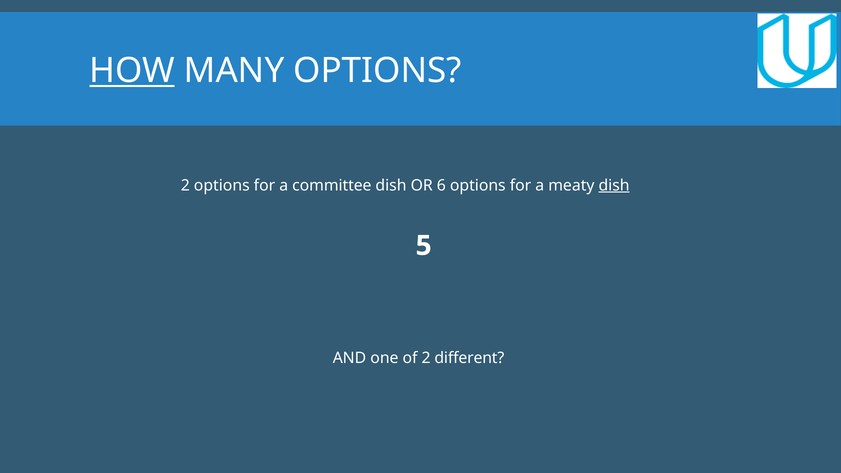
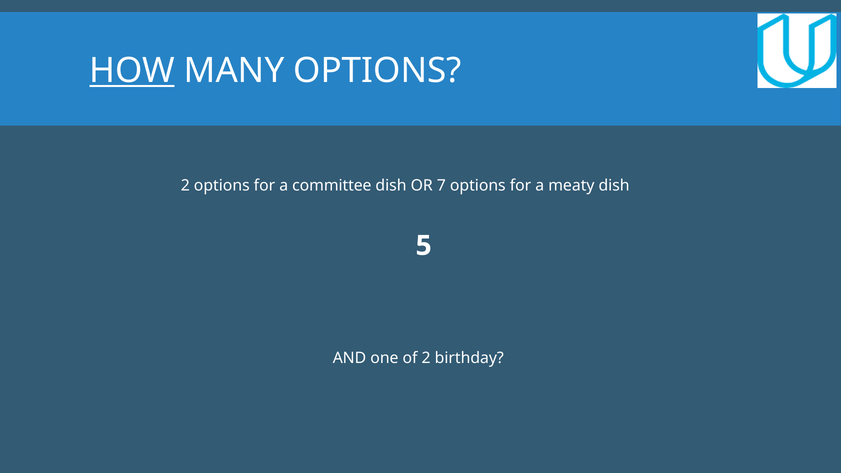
6: 6 -> 7
dish at (614, 185) underline: present -> none
different: different -> birthday
